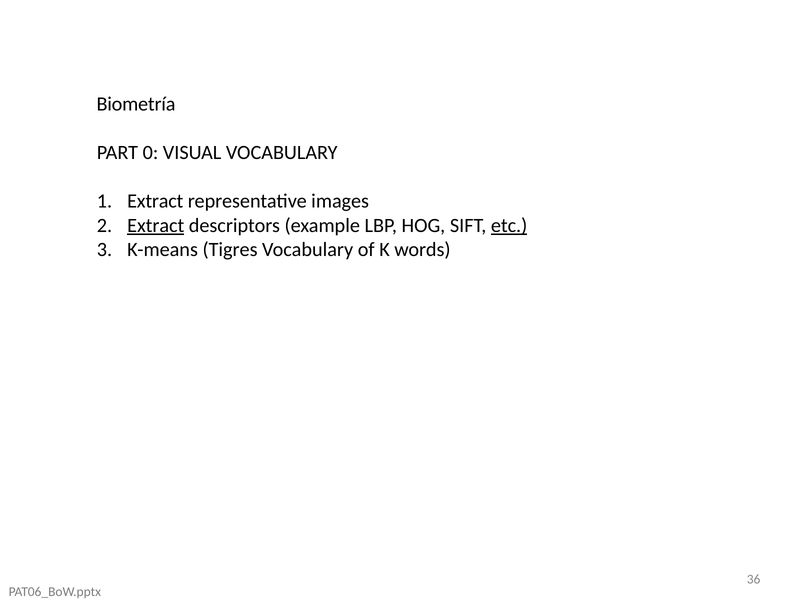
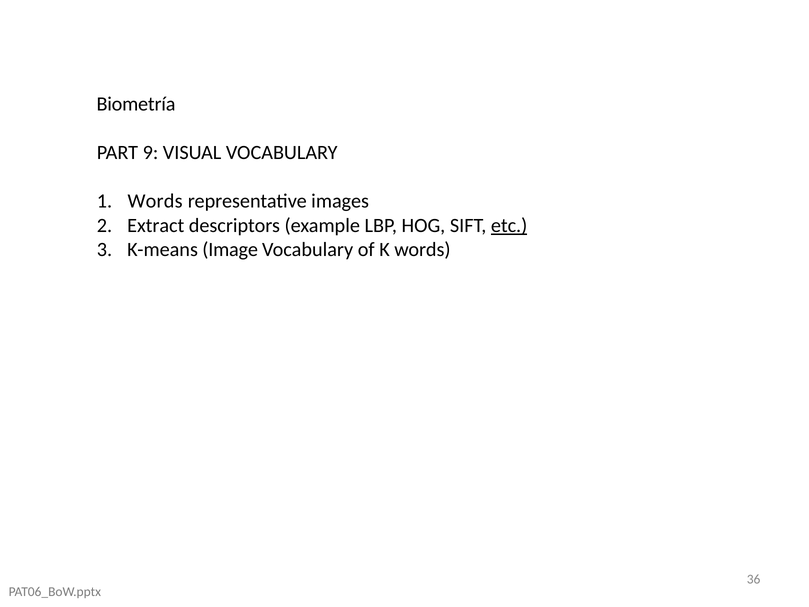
0: 0 -> 9
1 Extract: Extract -> Words
Extract at (156, 225) underline: present -> none
Tigres: Tigres -> Image
